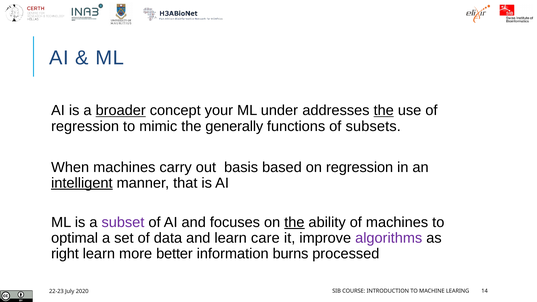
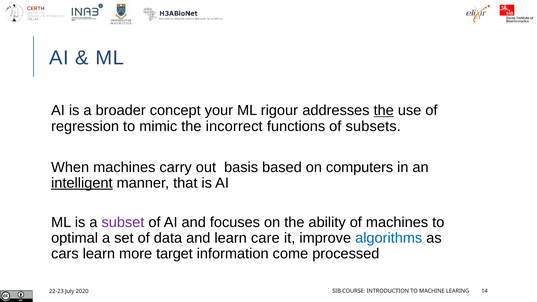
broader underline: present -> none
under: under -> rigour
generally: generally -> incorrect
on regression: regression -> computers
the at (294, 222) underline: present -> none
algorithms colour: purple -> blue
right: right -> cars
better: better -> target
burns: burns -> come
